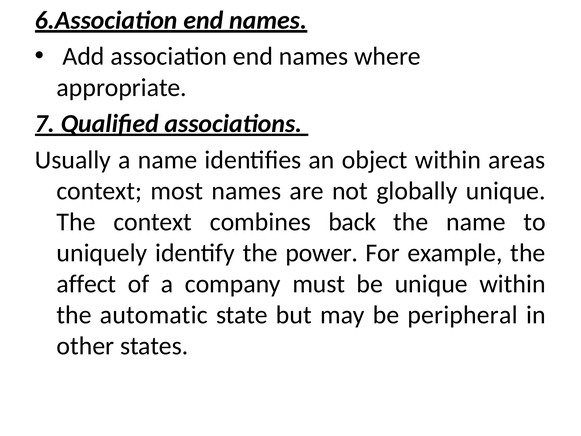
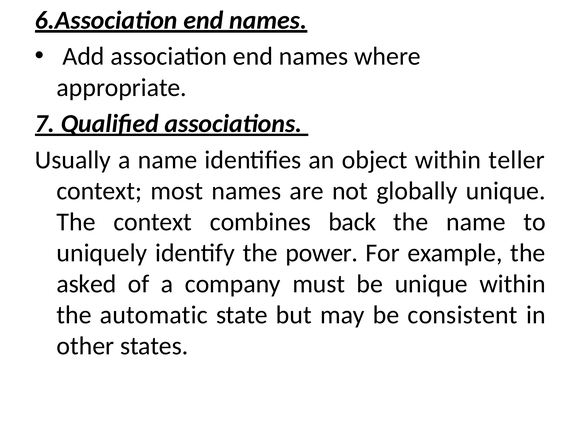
areas: areas -> teller
affect: affect -> asked
peripheral: peripheral -> consistent
